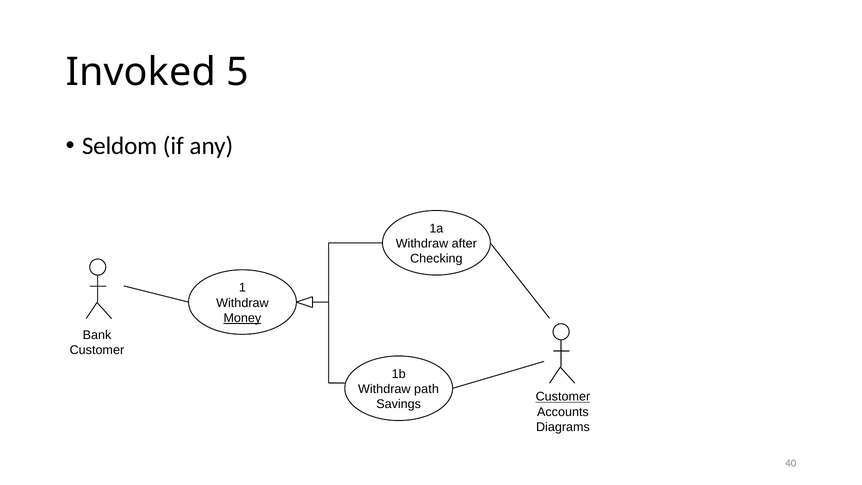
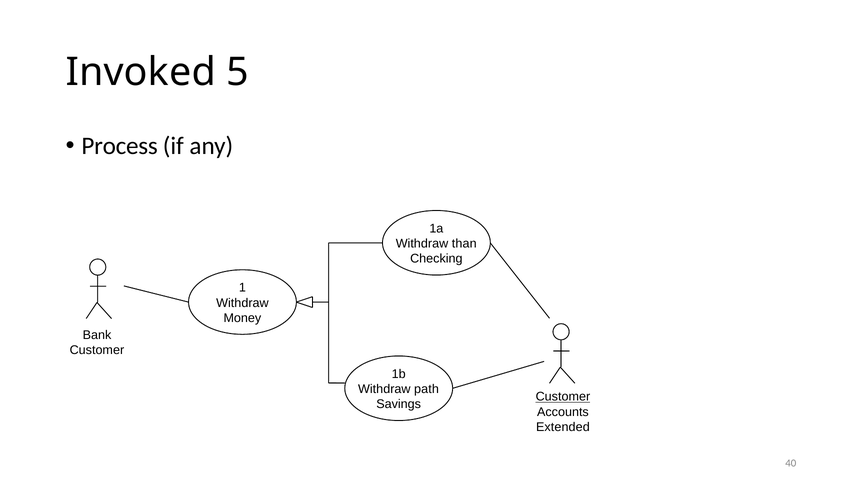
Seldom: Seldom -> Process
after: after -> than
Money underline: present -> none
Diagrams: Diagrams -> Extended
